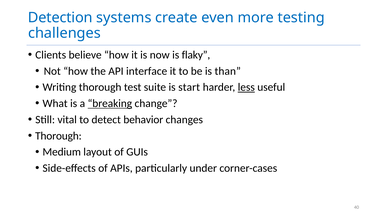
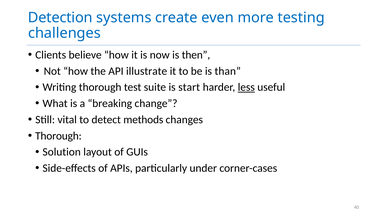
flaky: flaky -> then
interface: interface -> illustrate
breaking underline: present -> none
behavior: behavior -> methods
Medium: Medium -> Solution
